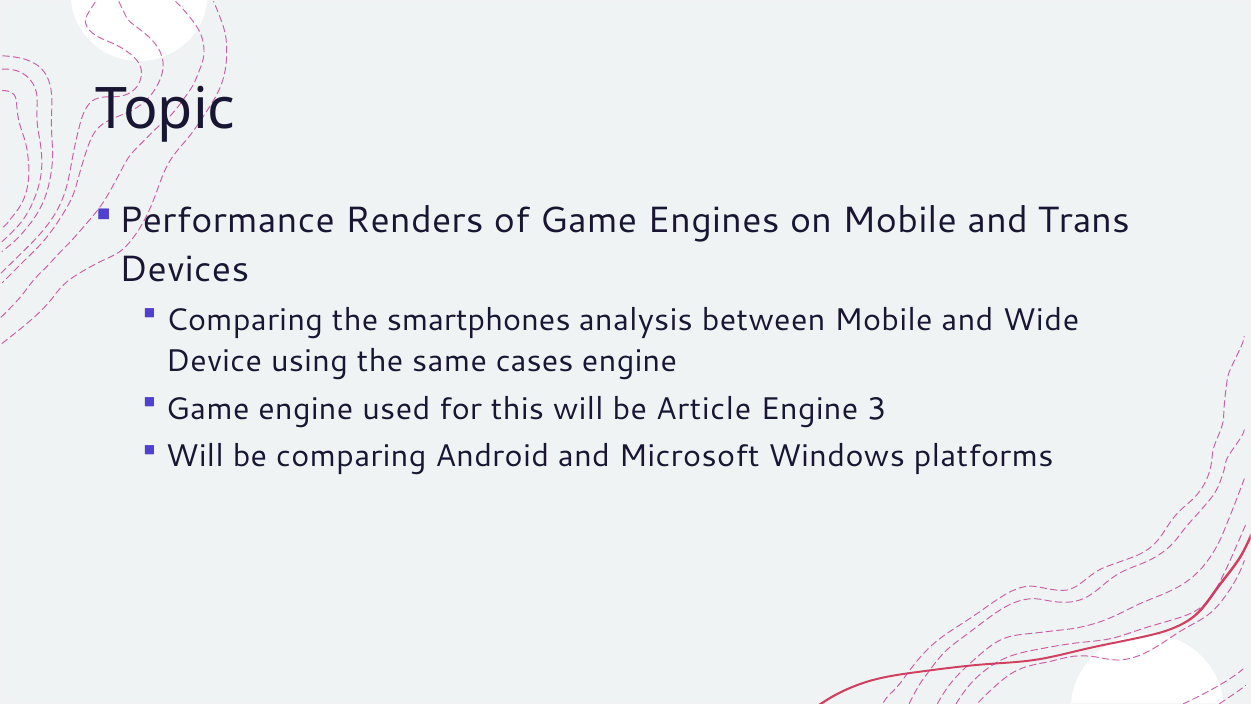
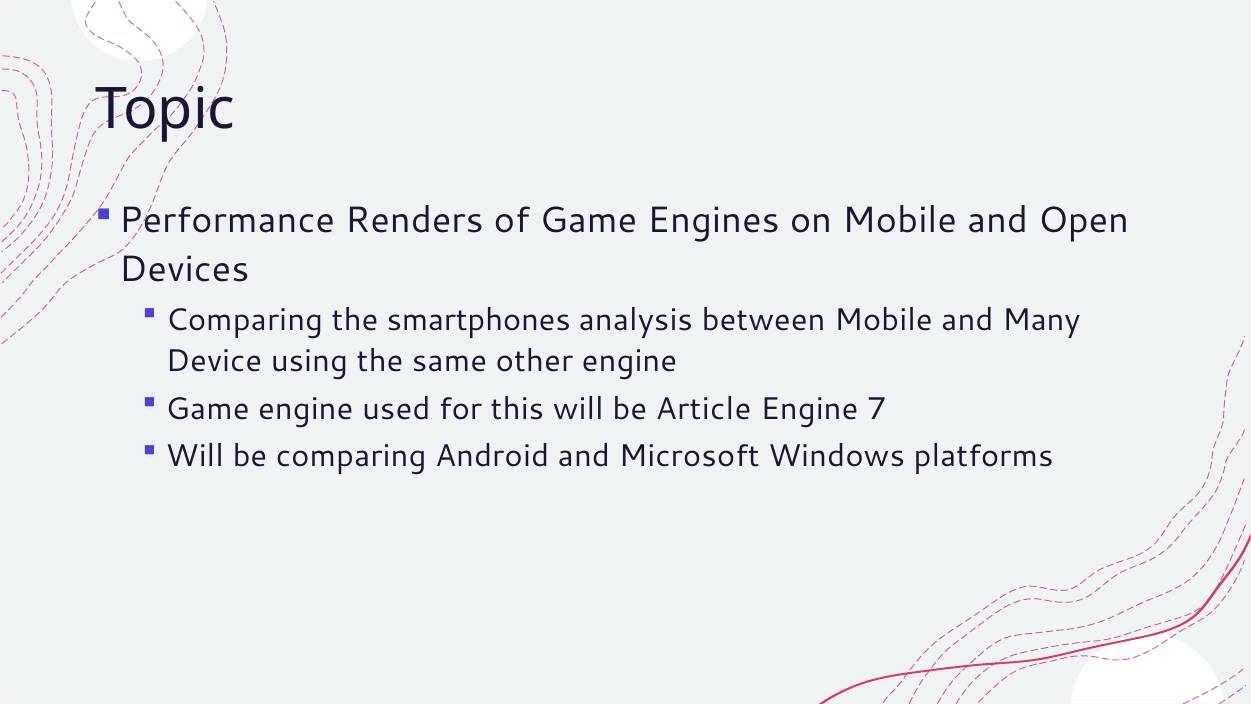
Trans: Trans -> Open
Wide: Wide -> Many
cases: cases -> other
3: 3 -> 7
